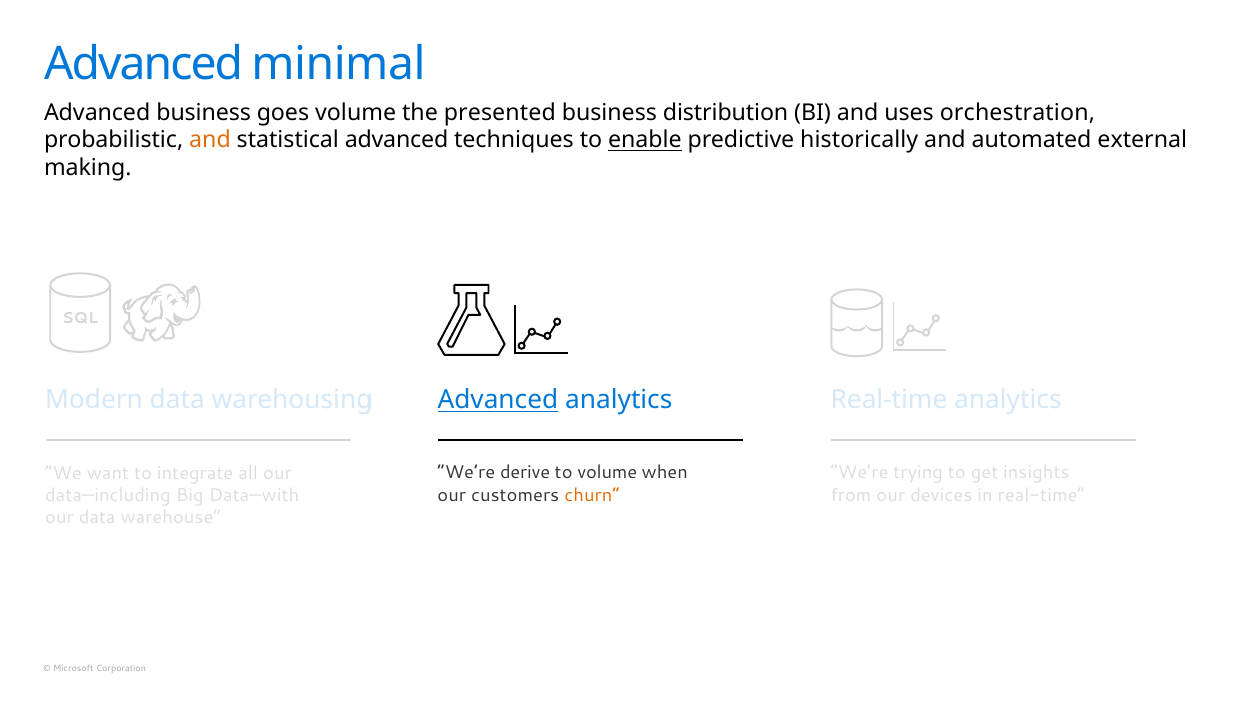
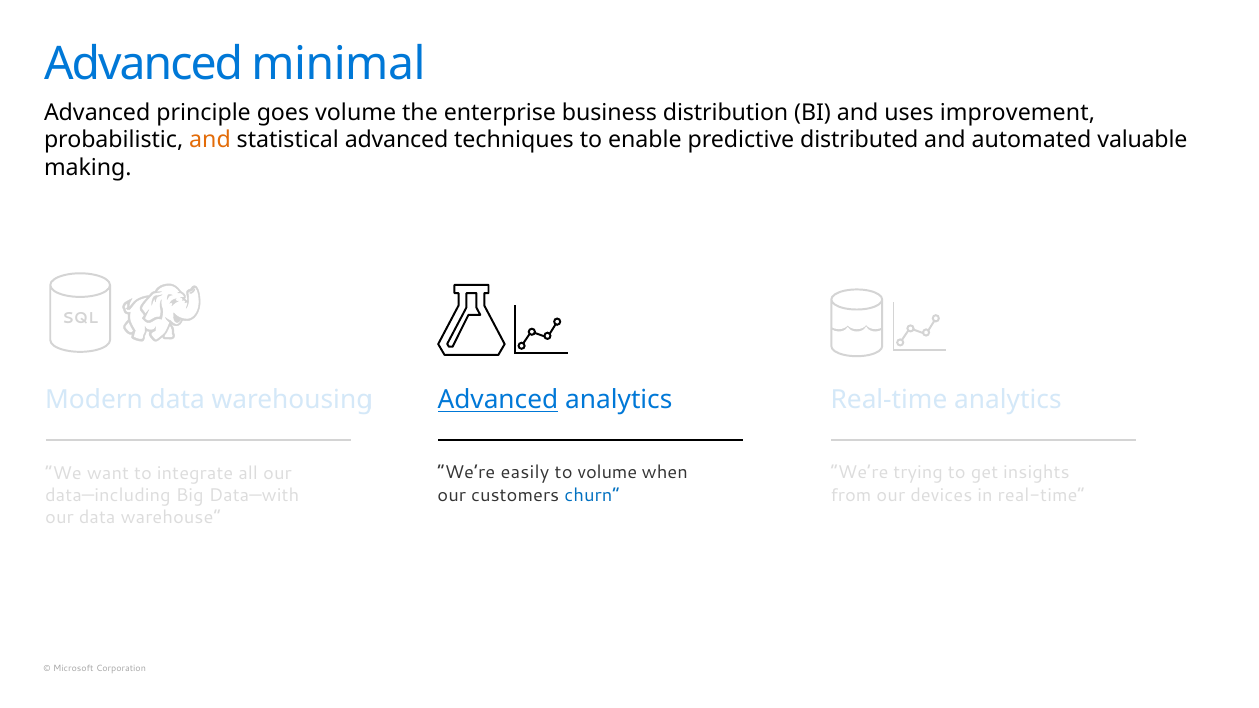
Advanced business: business -> principle
presented: presented -> enterprise
orchestration: orchestration -> improvement
enable underline: present -> none
historically: historically -> distributed
external: external -> valuable
derive: derive -> easily
churn colour: orange -> blue
